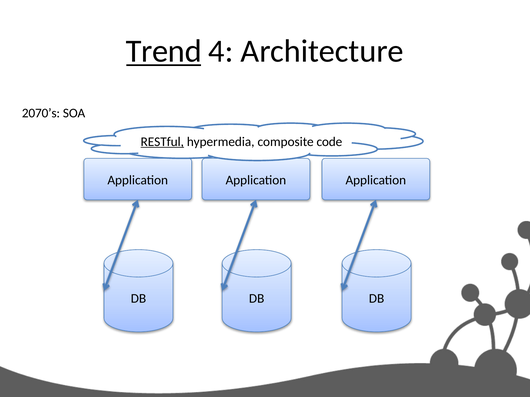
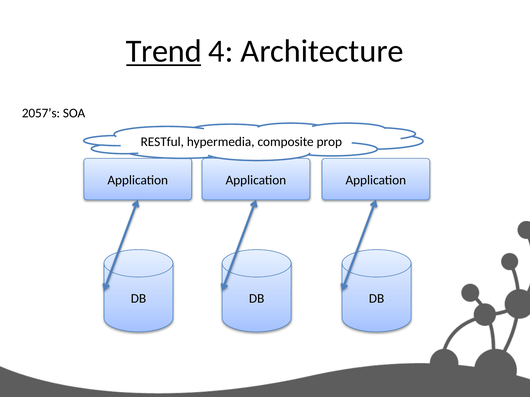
2070’s: 2070’s -> 2057’s
RESTful underline: present -> none
code: code -> prop
